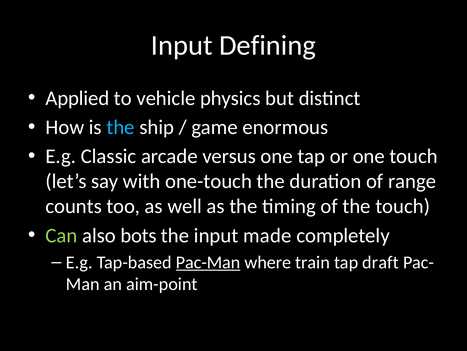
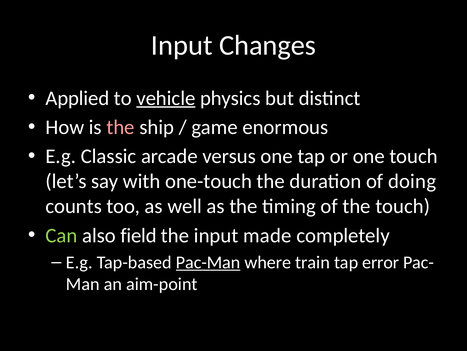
Defining: Defining -> Changes
vehicle underline: none -> present
the at (121, 127) colour: light blue -> pink
range: range -> doing
bots: bots -> field
draft: draft -> error
